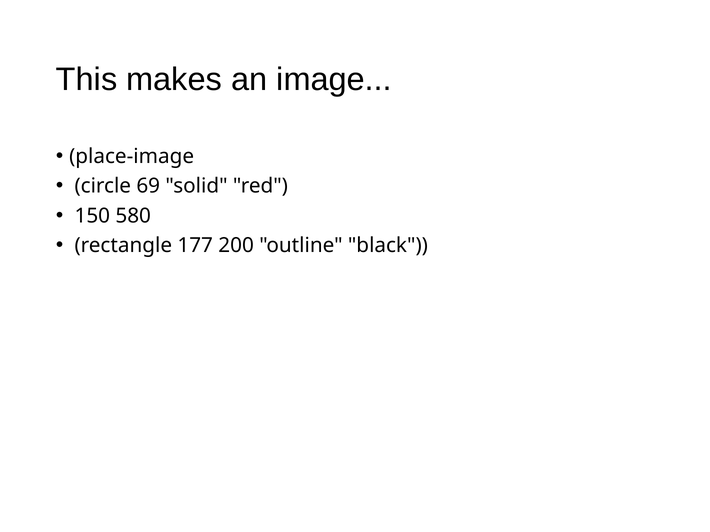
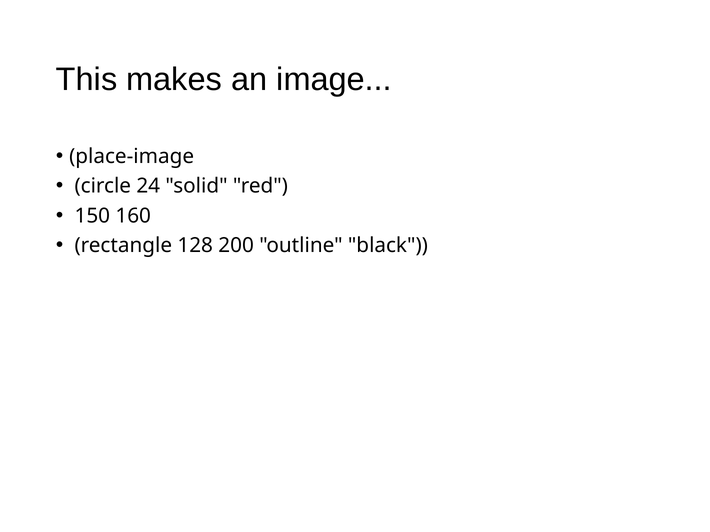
69: 69 -> 24
580: 580 -> 160
177: 177 -> 128
